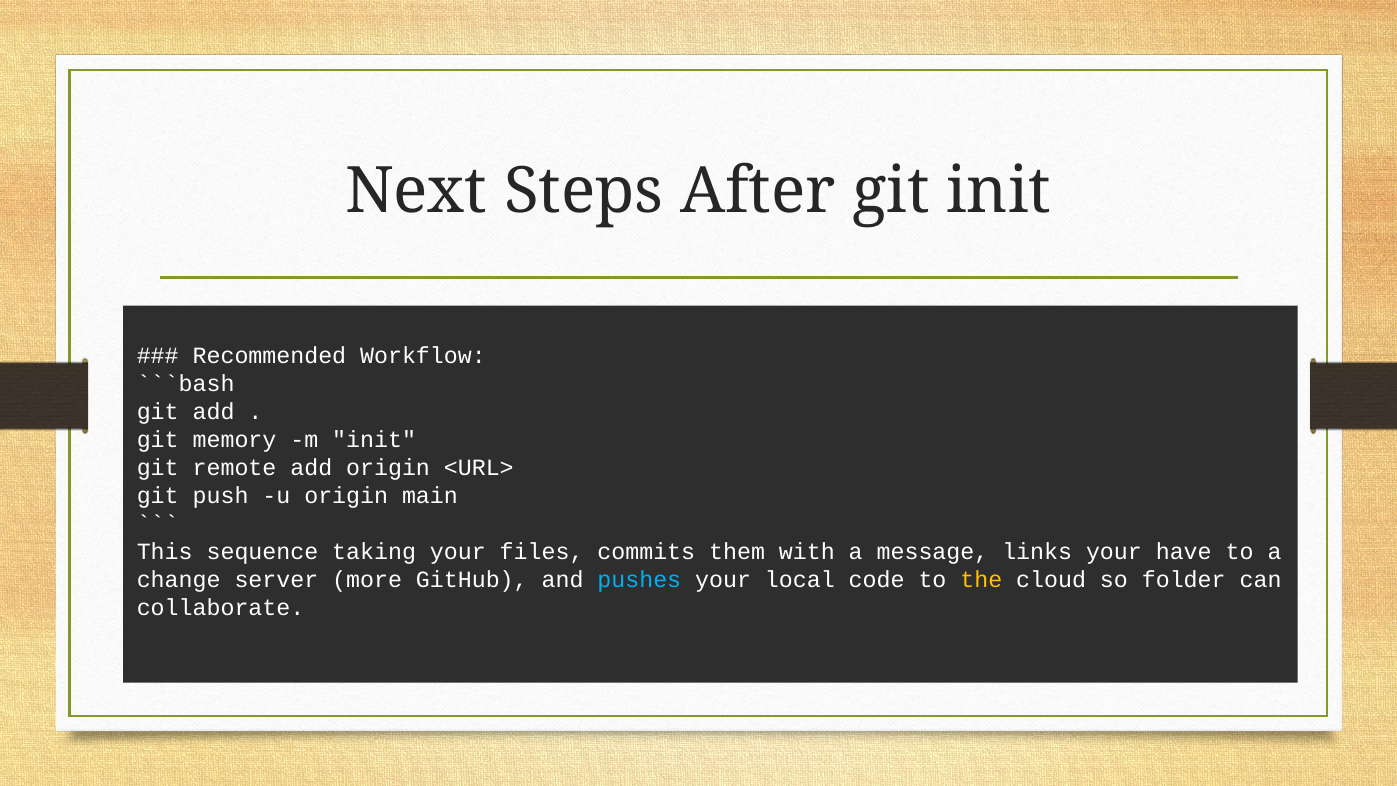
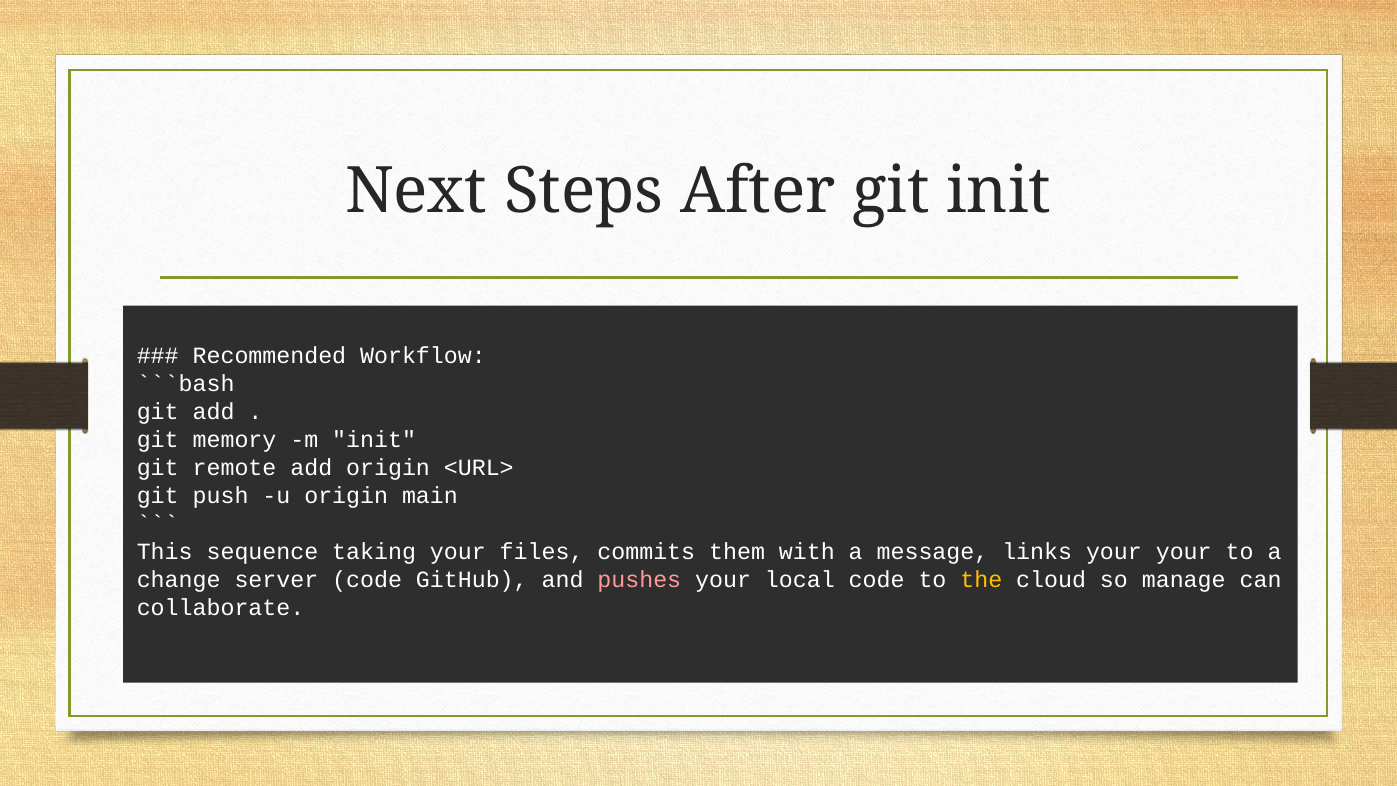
your have: have -> your
server more: more -> code
pushes colour: light blue -> pink
folder: folder -> manage
